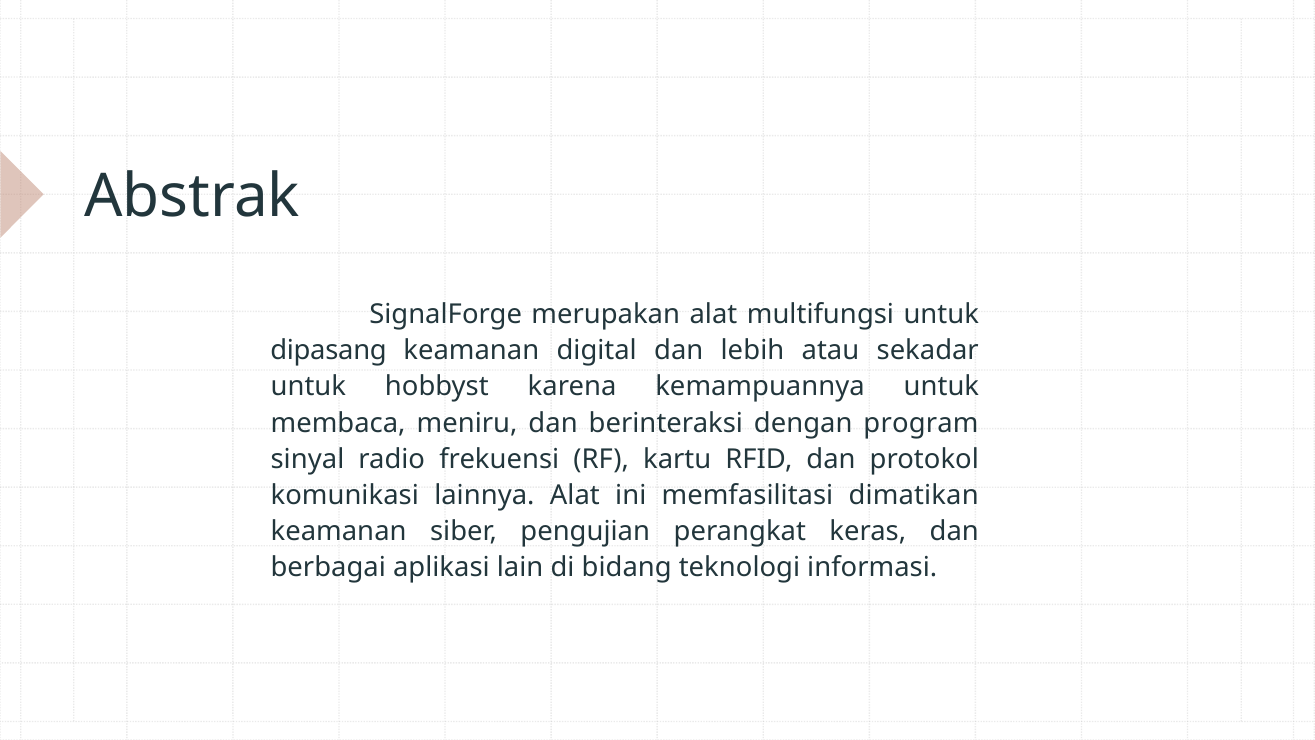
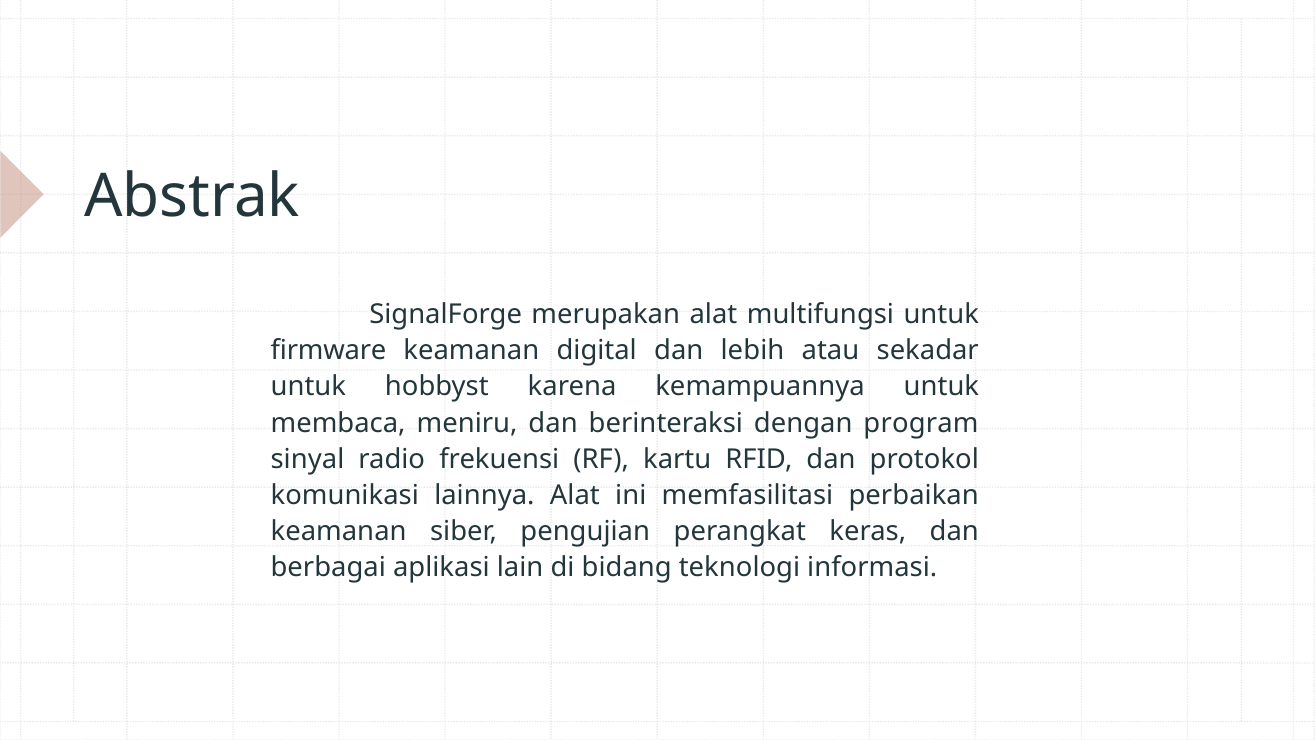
dipasang: dipasang -> firmware
dimatikan: dimatikan -> perbaikan
